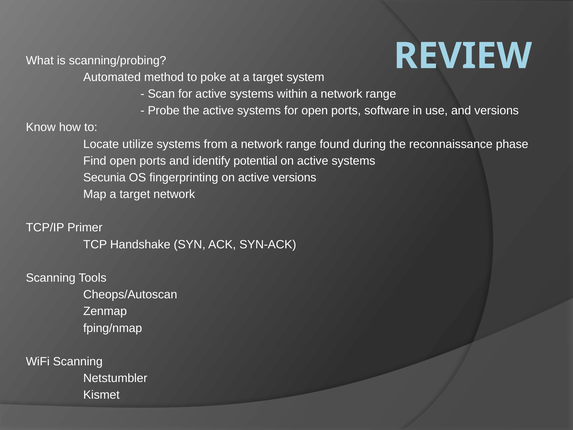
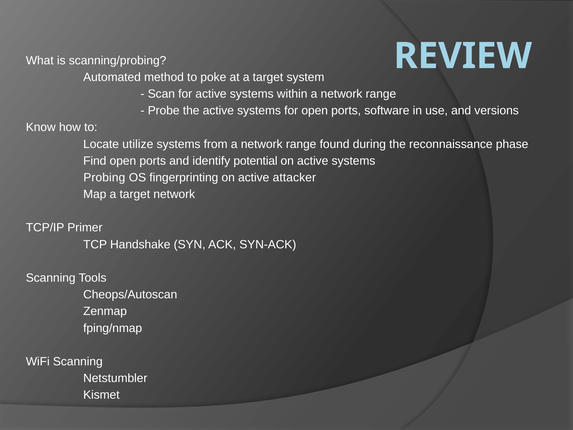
Secunia: Secunia -> Probing
active versions: versions -> attacker
